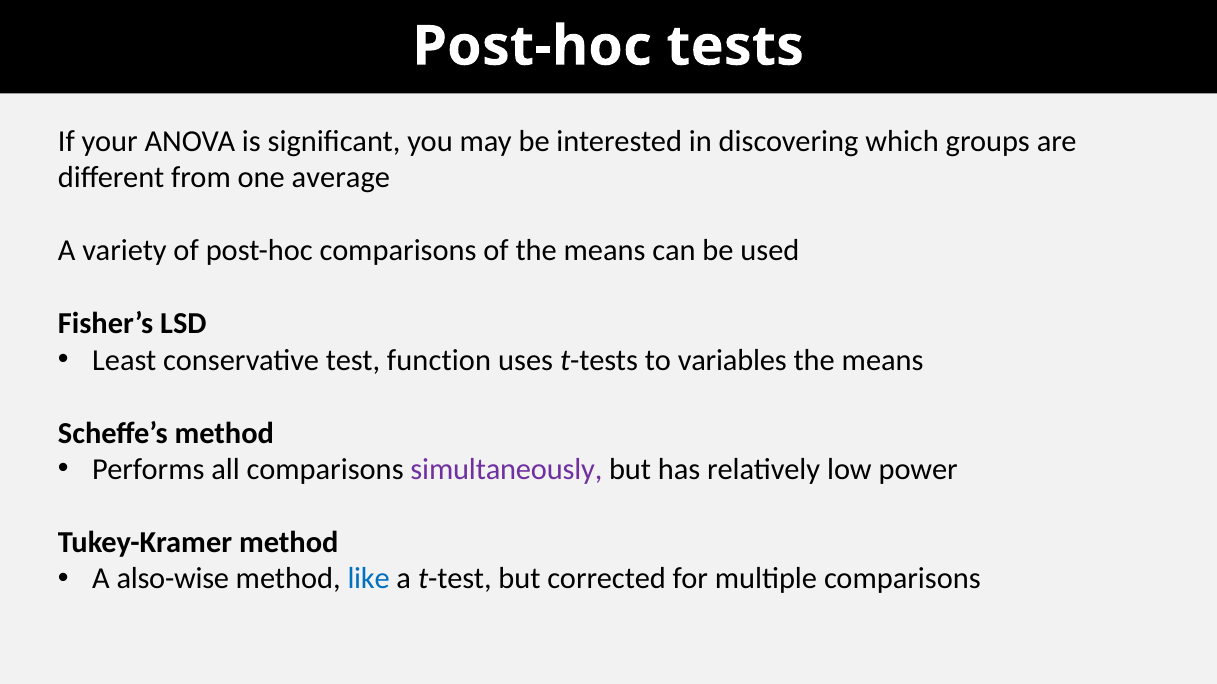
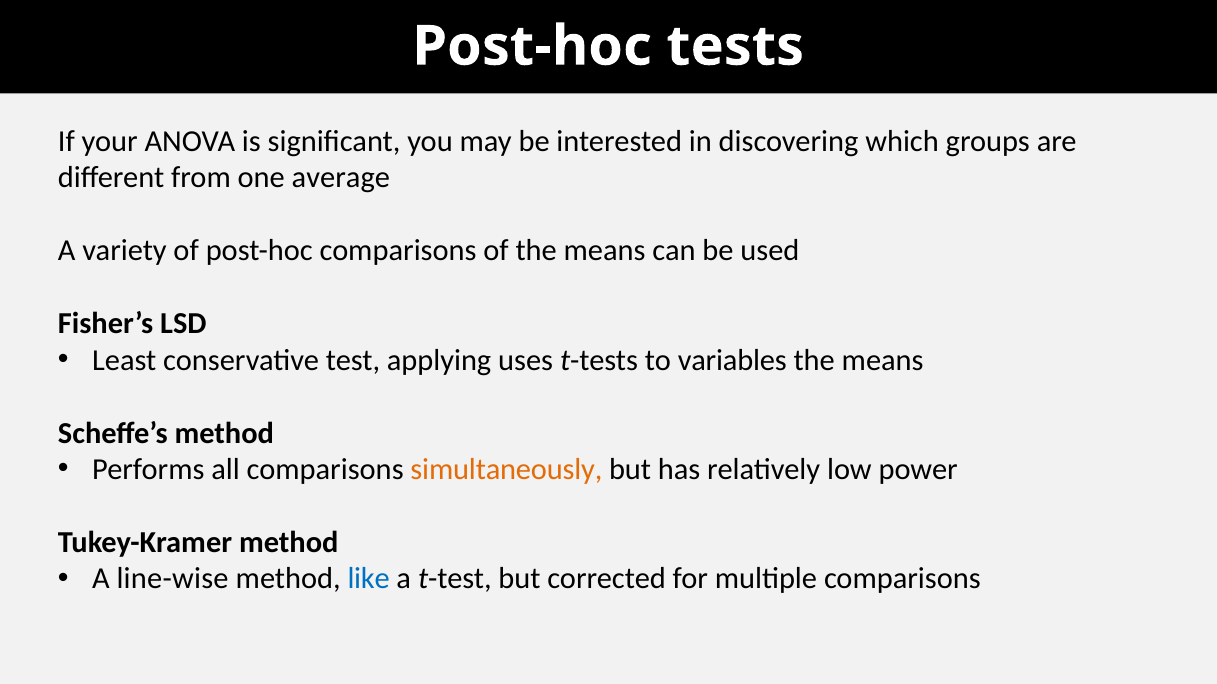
function: function -> applying
simultaneously colour: purple -> orange
also-wise: also-wise -> line-wise
